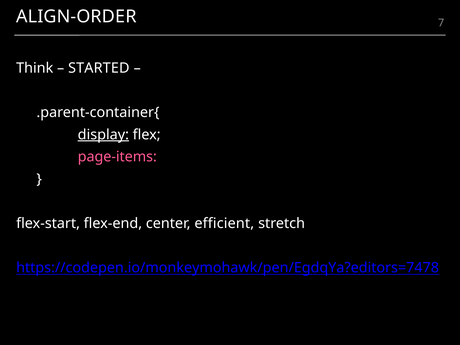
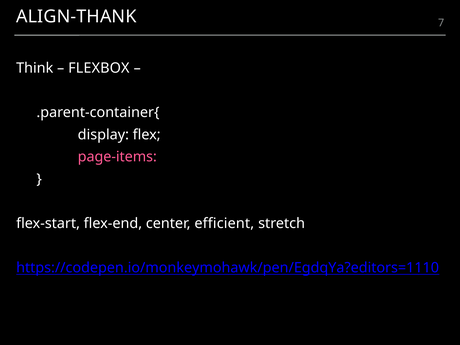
ALIGN-ORDER: ALIGN-ORDER -> ALIGN-THANK
STARTED: STARTED -> FLEXBOX
display underline: present -> none
https://codepen.io/monkeymohawk/pen/EgdqYa?editors=7478: https://codepen.io/monkeymohawk/pen/EgdqYa?editors=7478 -> https://codepen.io/monkeymohawk/pen/EgdqYa?editors=1110
